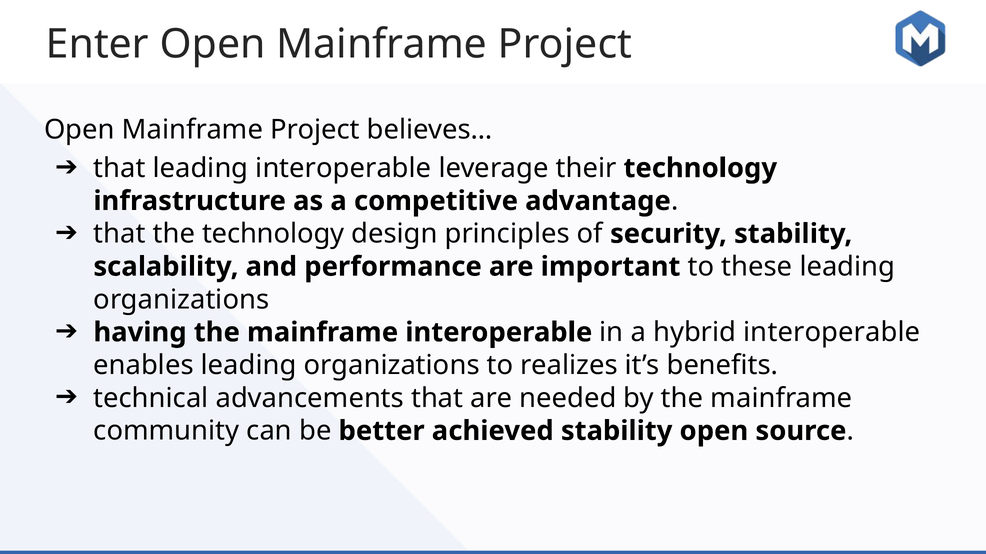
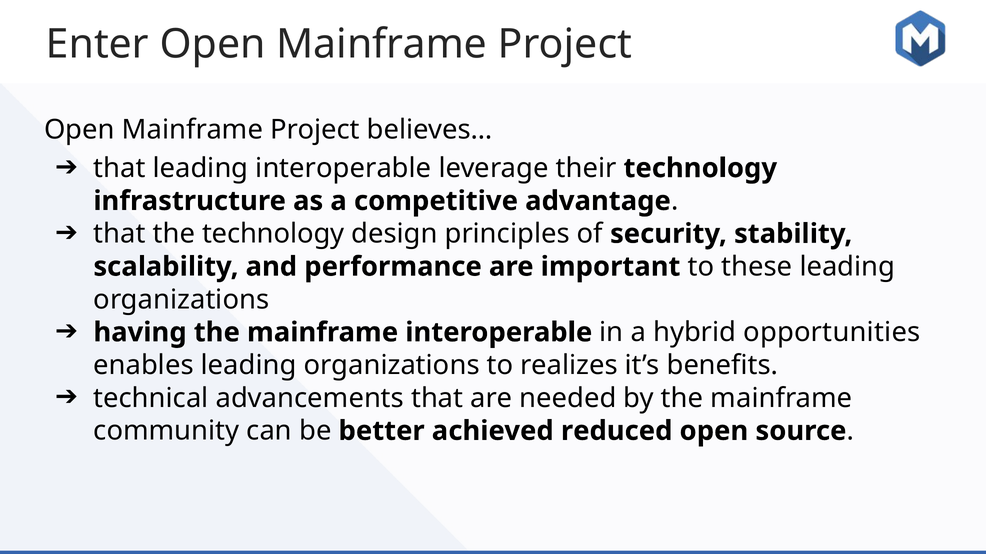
hybrid interoperable: interoperable -> opportunities
achieved stability: stability -> reduced
